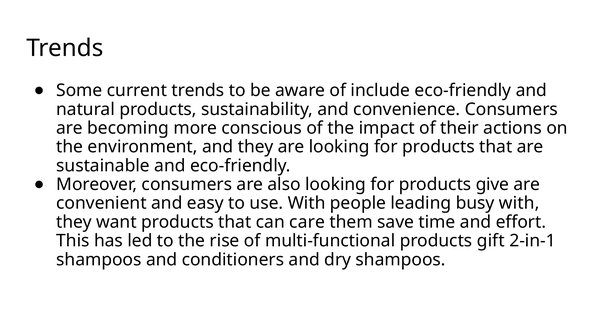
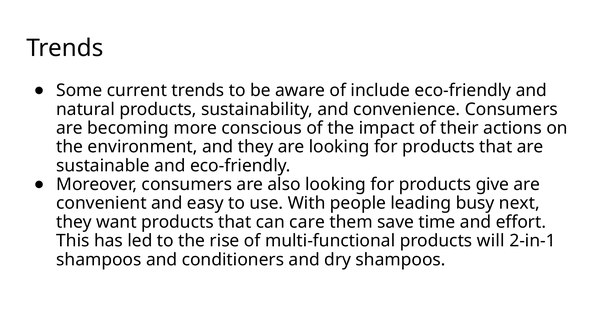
busy with: with -> next
gift: gift -> will
